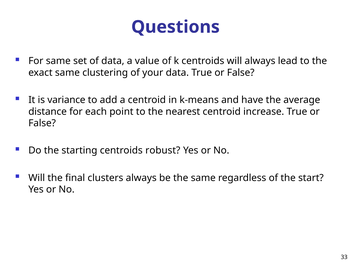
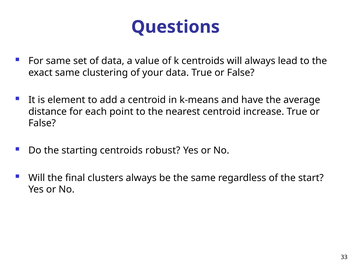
variance: variance -> element
